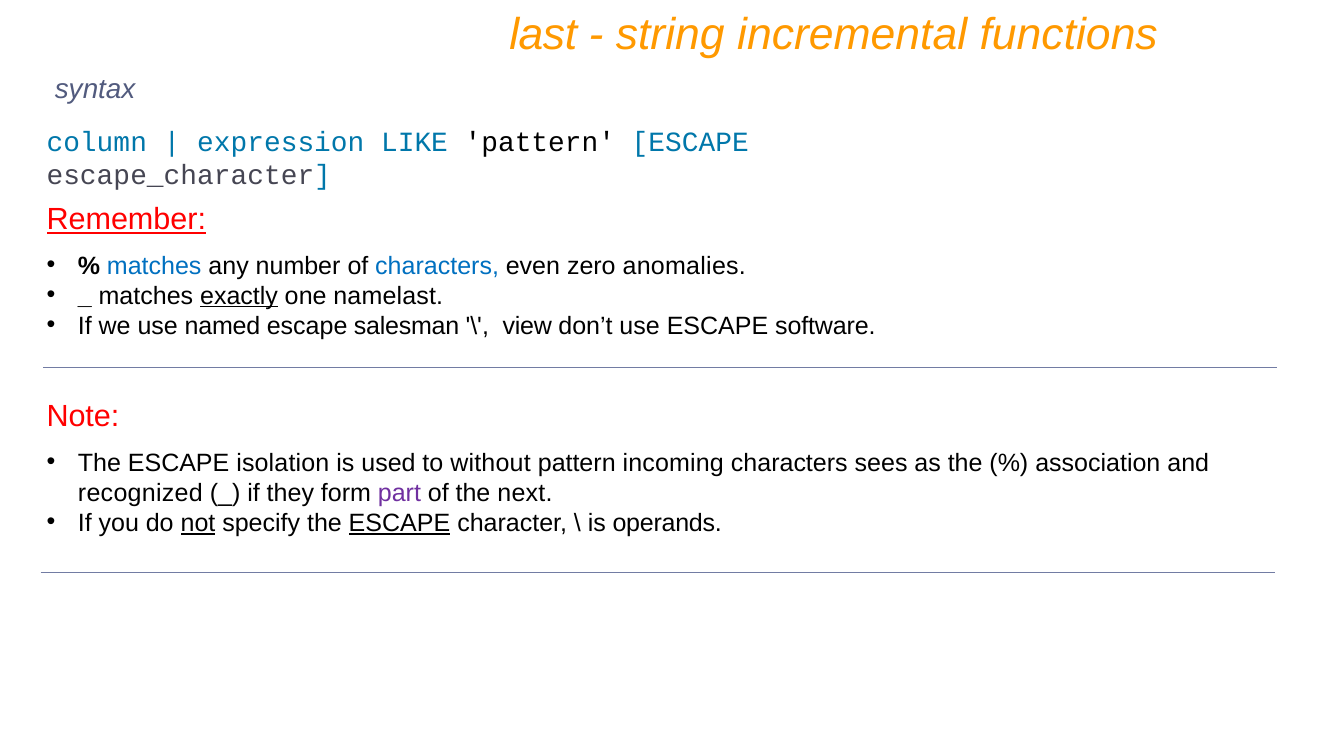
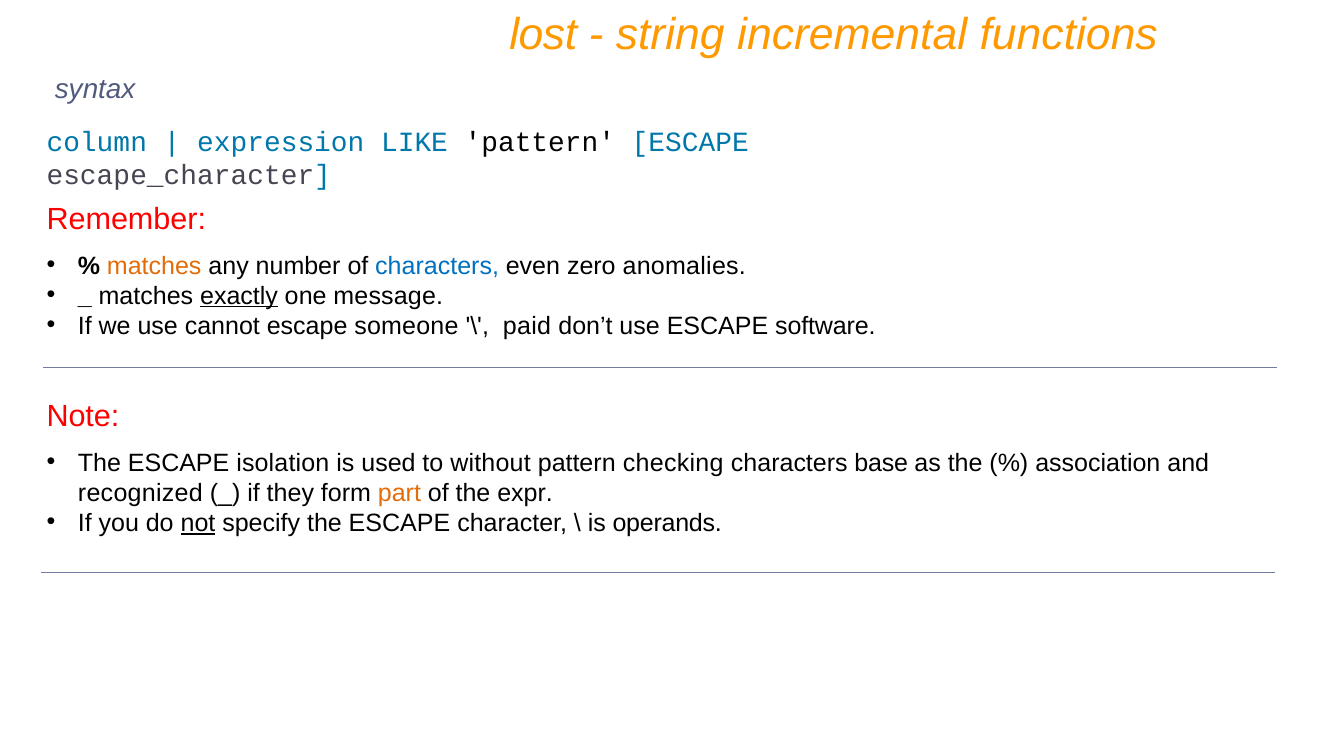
last: last -> lost
Remember underline: present -> none
matches at (154, 266) colour: blue -> orange
namelast: namelast -> message
named: named -> cannot
salesman: salesman -> someone
view: view -> paid
incoming: incoming -> checking
sees: sees -> base
part colour: purple -> orange
next: next -> expr
ESCAPE at (399, 523) underline: present -> none
